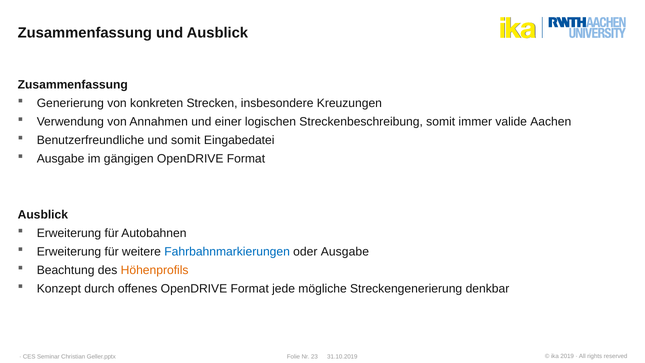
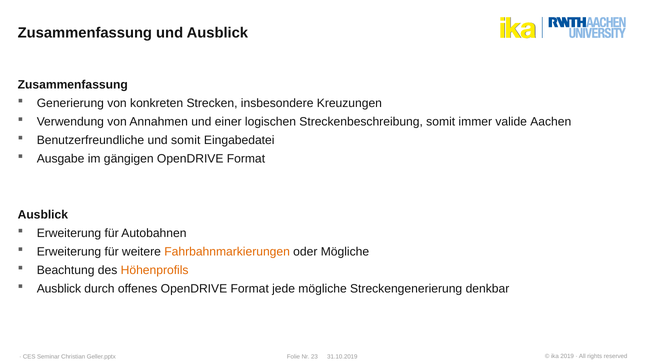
Fahrbahnmarkierungen colour: blue -> orange
oder Ausgabe: Ausgabe -> Mögliche
Konzept at (59, 289): Konzept -> Ausblick
